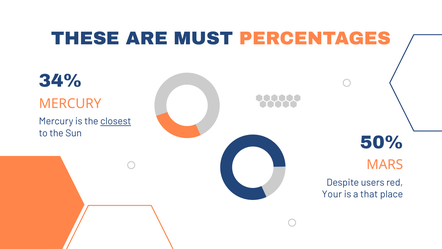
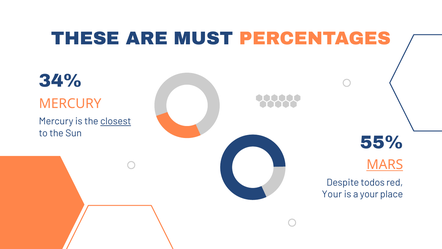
50%: 50% -> 55%
MARS underline: none -> present
users: users -> todos
a that: that -> your
